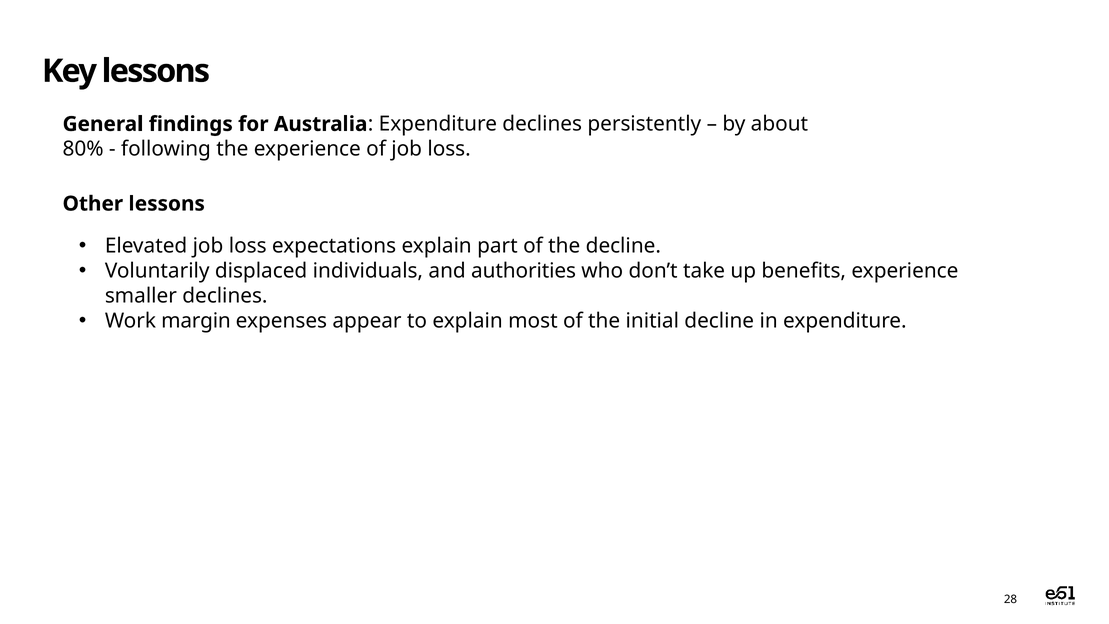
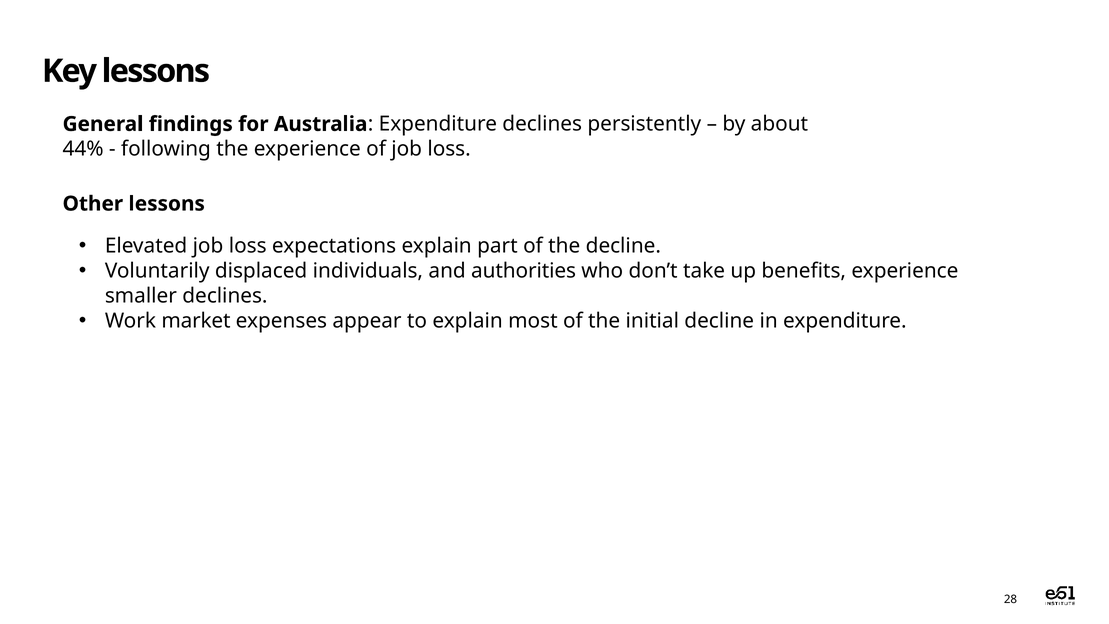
80%: 80% -> 44%
margin: margin -> market
